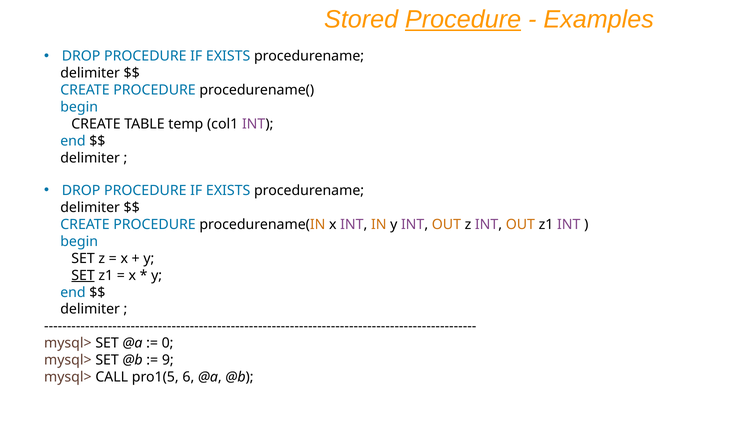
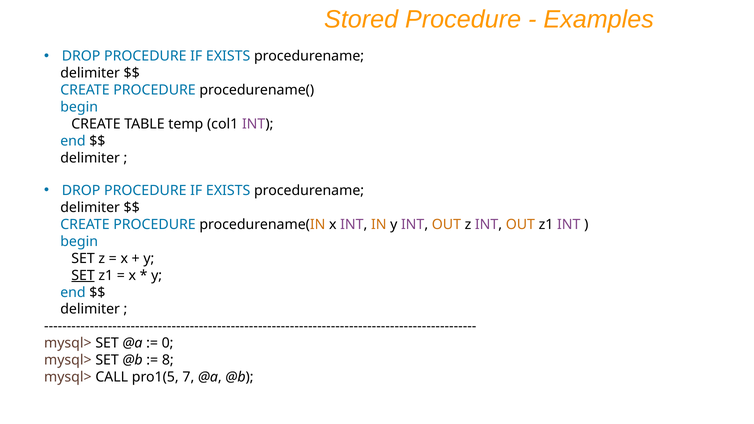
Procedure at (463, 20) underline: present -> none
9: 9 -> 8
6: 6 -> 7
